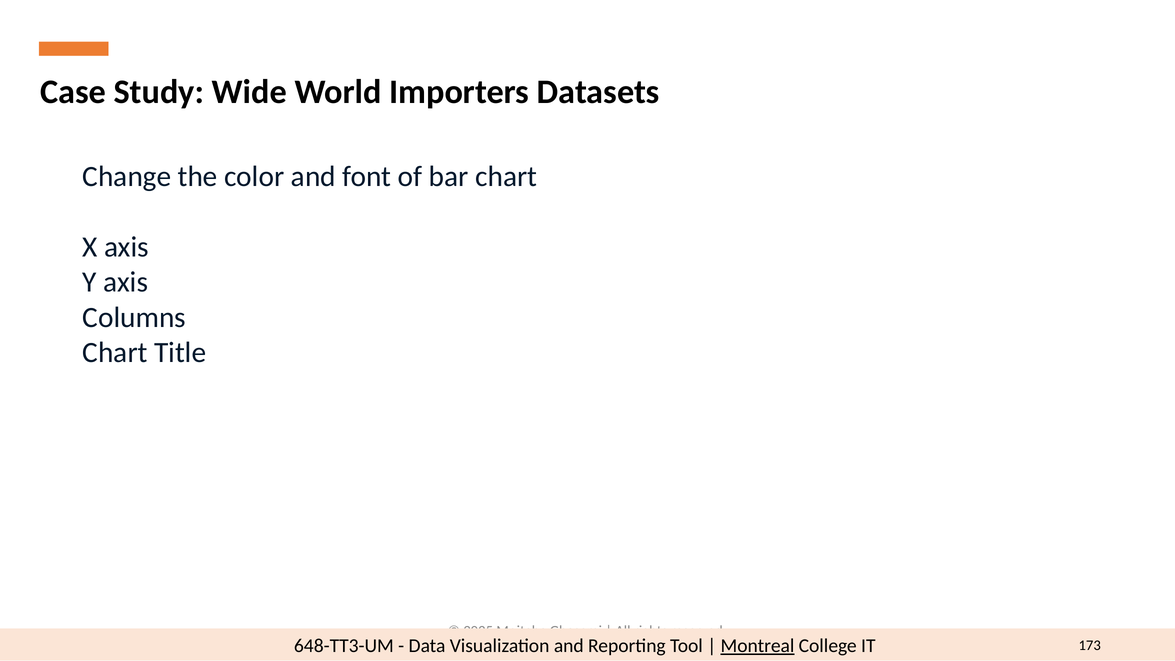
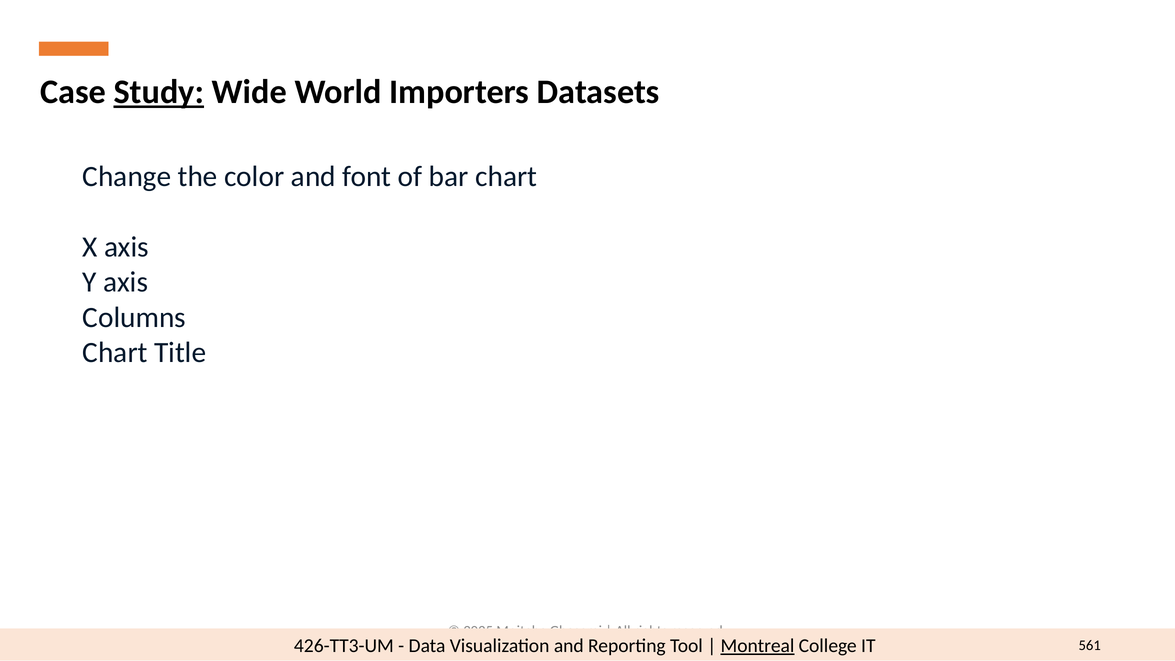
Study underline: none -> present
648-TT3-UM: 648-TT3-UM -> 426-TT3-UM
173: 173 -> 561
